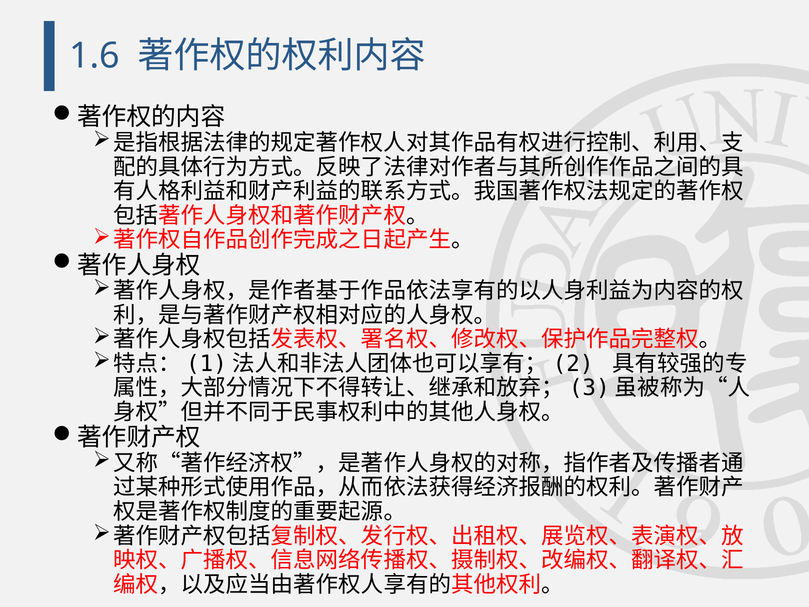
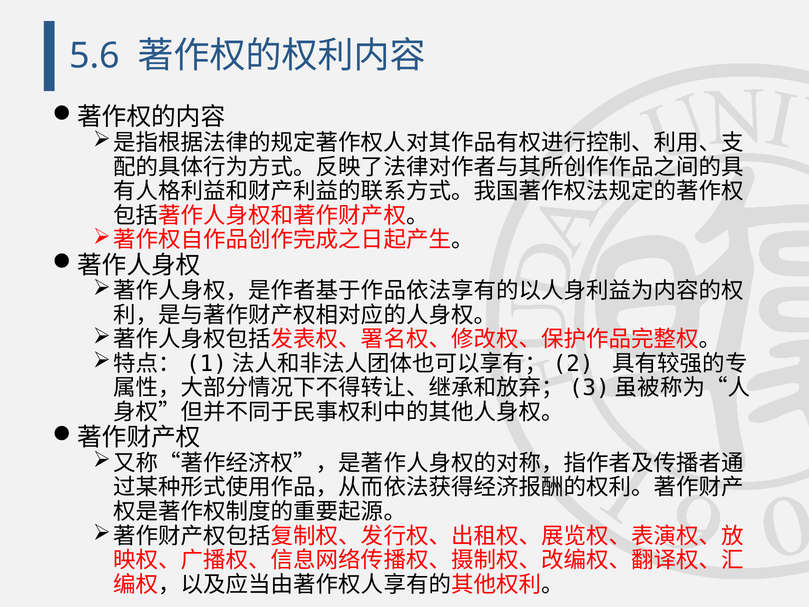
1.6: 1.6 -> 5.6
